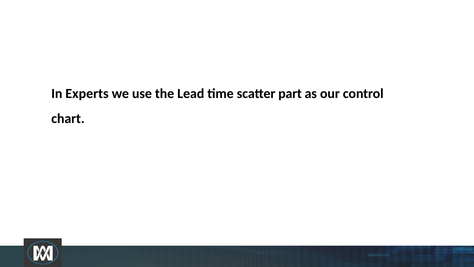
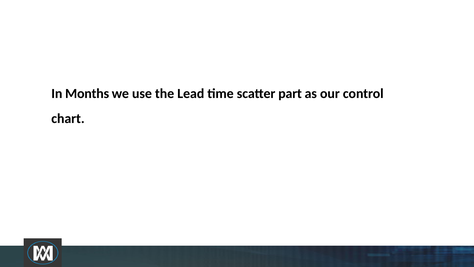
Experts: Experts -> Months
